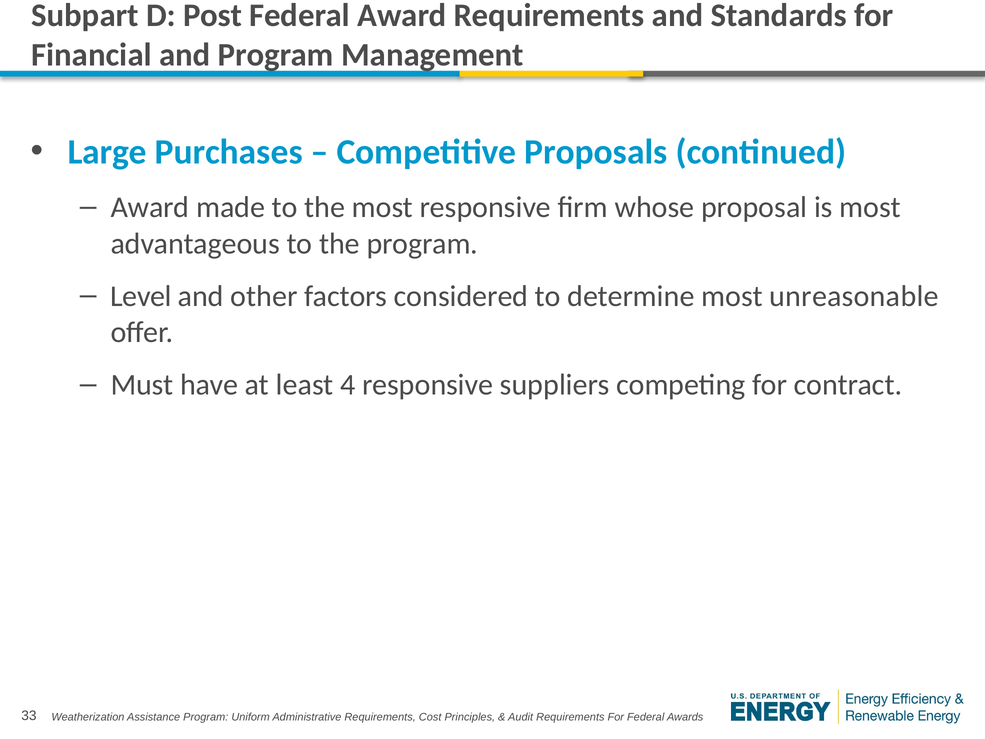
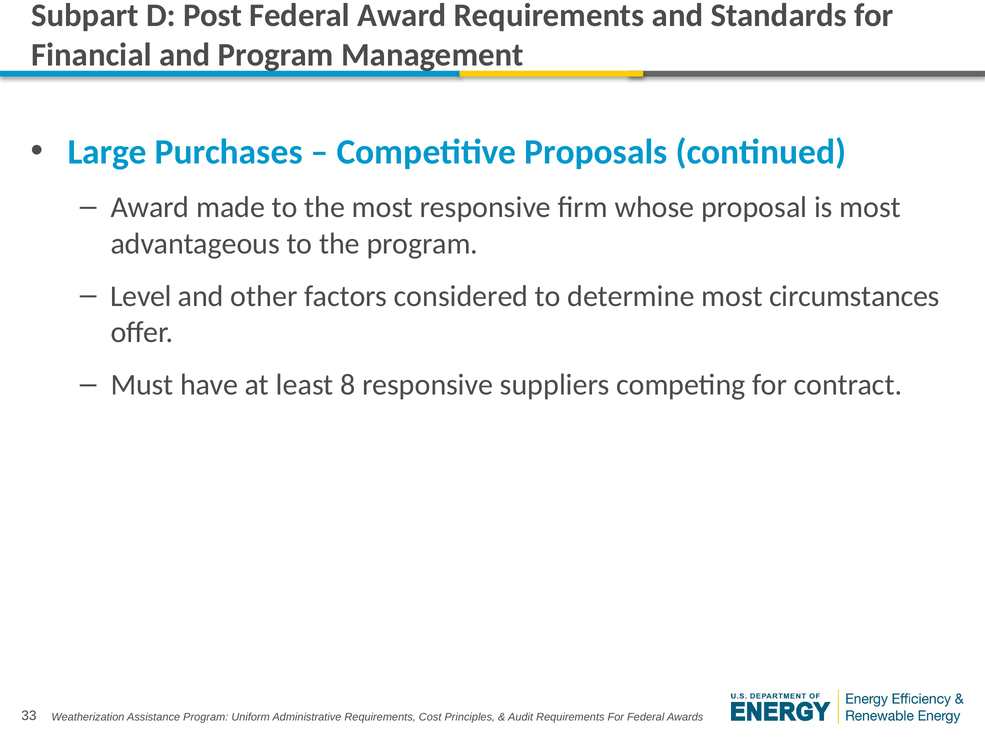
unreasonable: unreasonable -> circumstances
4: 4 -> 8
